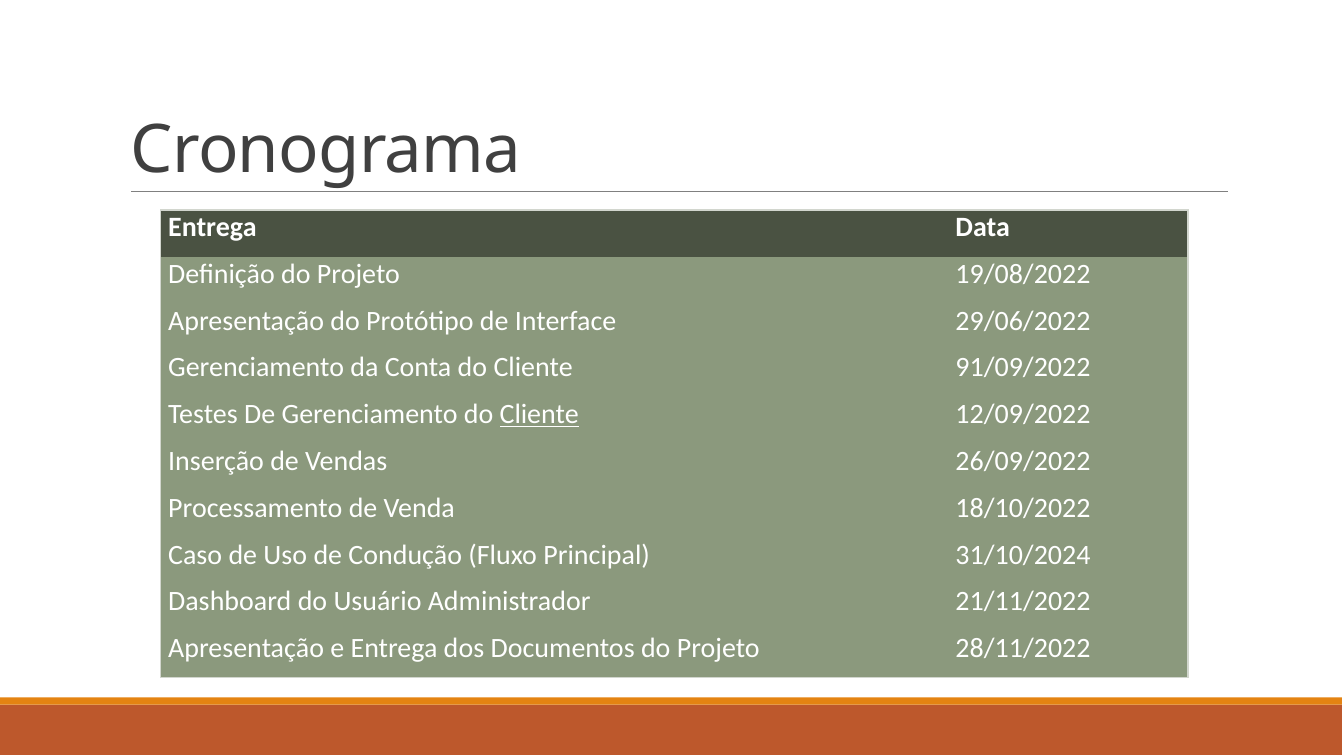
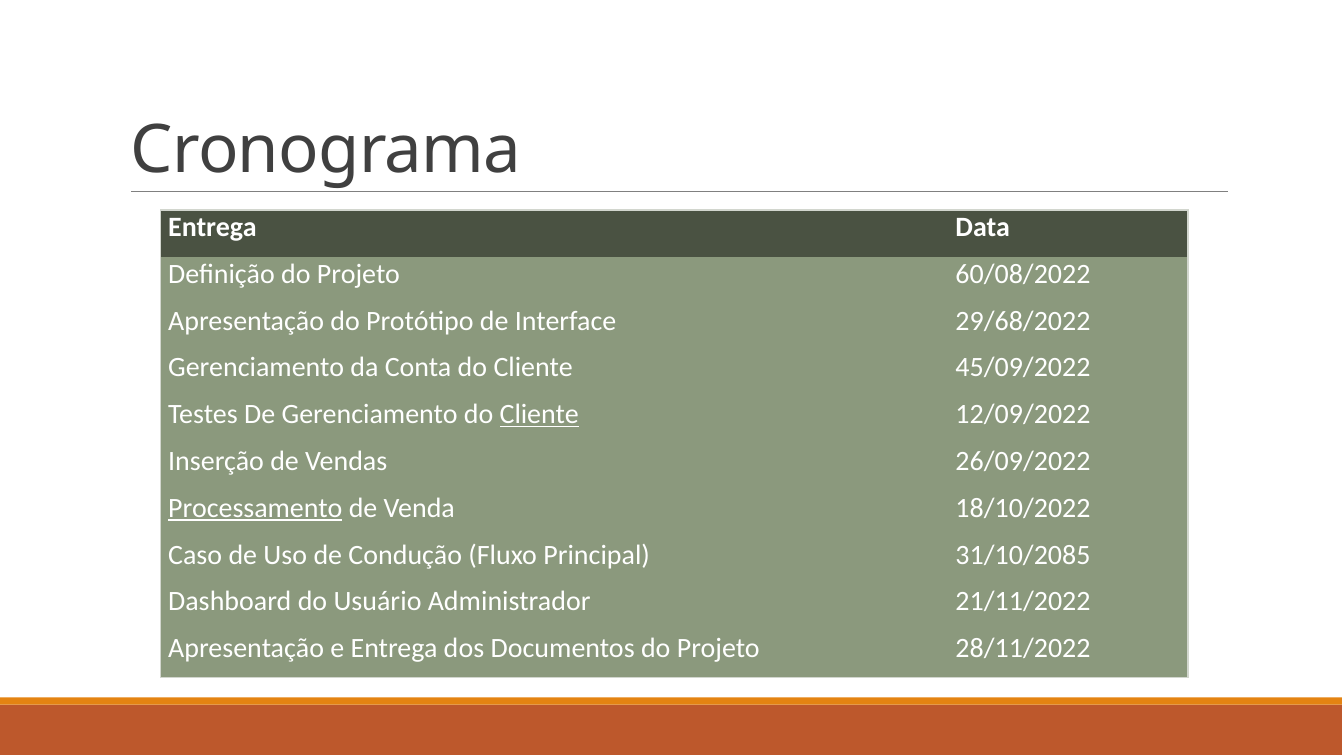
19/08/2022: 19/08/2022 -> 60/08/2022
29/06/2022: 29/06/2022 -> 29/68/2022
91/09/2022: 91/09/2022 -> 45/09/2022
Processamento underline: none -> present
31/10/2024: 31/10/2024 -> 31/10/2085
